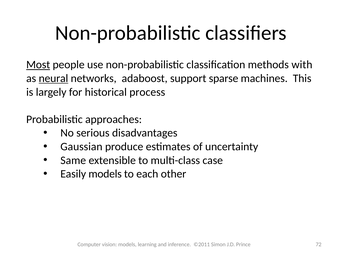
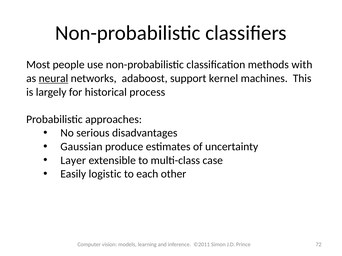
Most underline: present -> none
sparse: sparse -> kernel
Same: Same -> Layer
Easily models: models -> logistic
